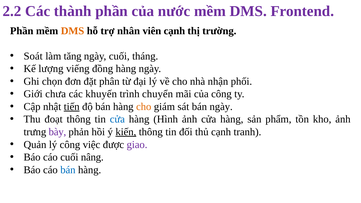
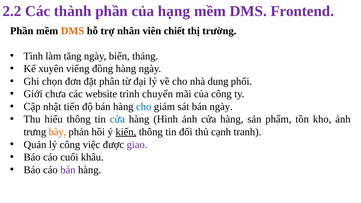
nước: nước -> hạng
viên cạnh: cạnh -> chiết
Soát: Soát -> Tình
ngày cuối: cuối -> biến
lượng: lượng -> xuyên
nhận: nhận -> dung
khuyến: khuyến -> website
tiến underline: present -> none
cho at (144, 107) colour: orange -> blue
đoạt: đoạt -> hiểu
bày colour: purple -> orange
nâng: nâng -> khâu
bán at (68, 170) colour: blue -> purple
